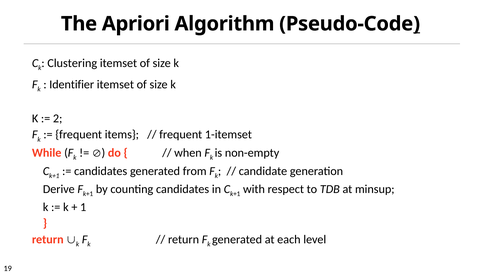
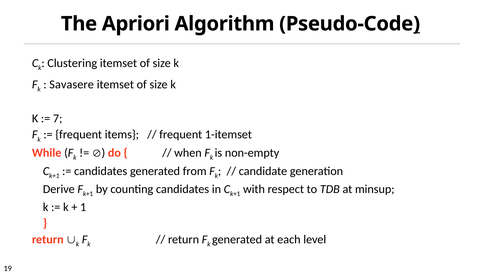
Identifier: Identifier -> Savasere
2: 2 -> 7
